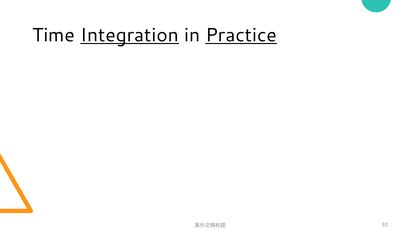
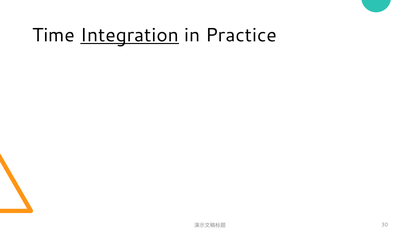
Practice underline: present -> none
